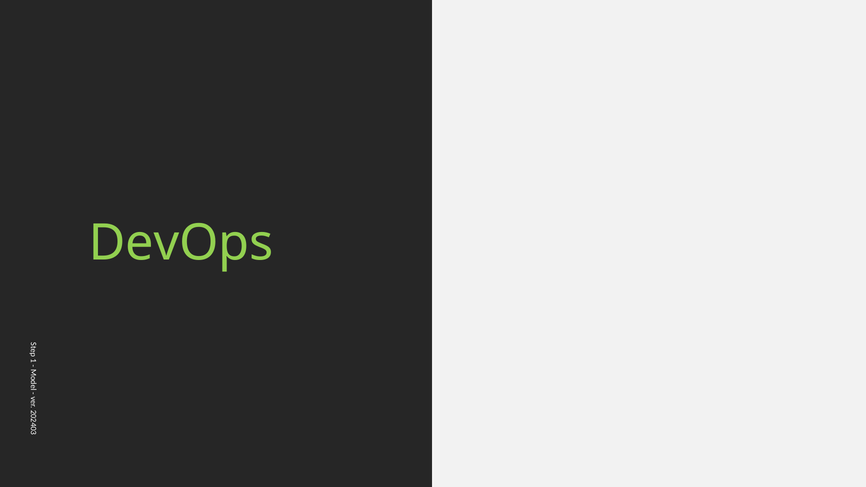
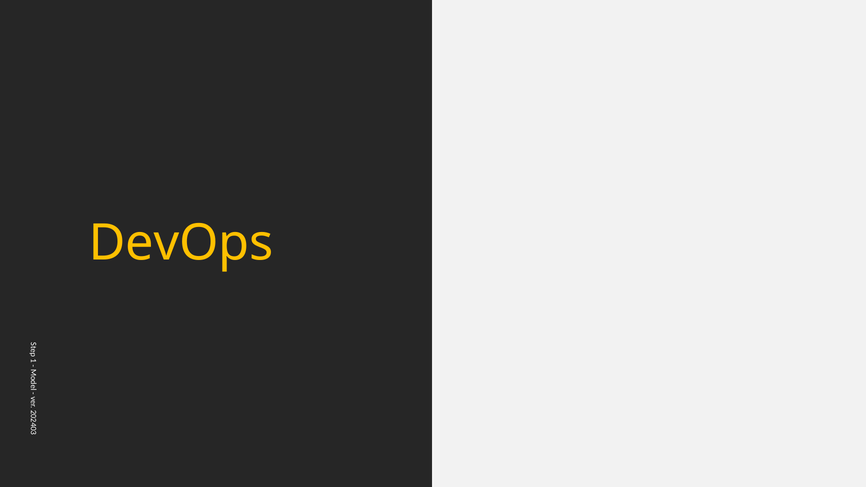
DevOps colour: light green -> yellow
